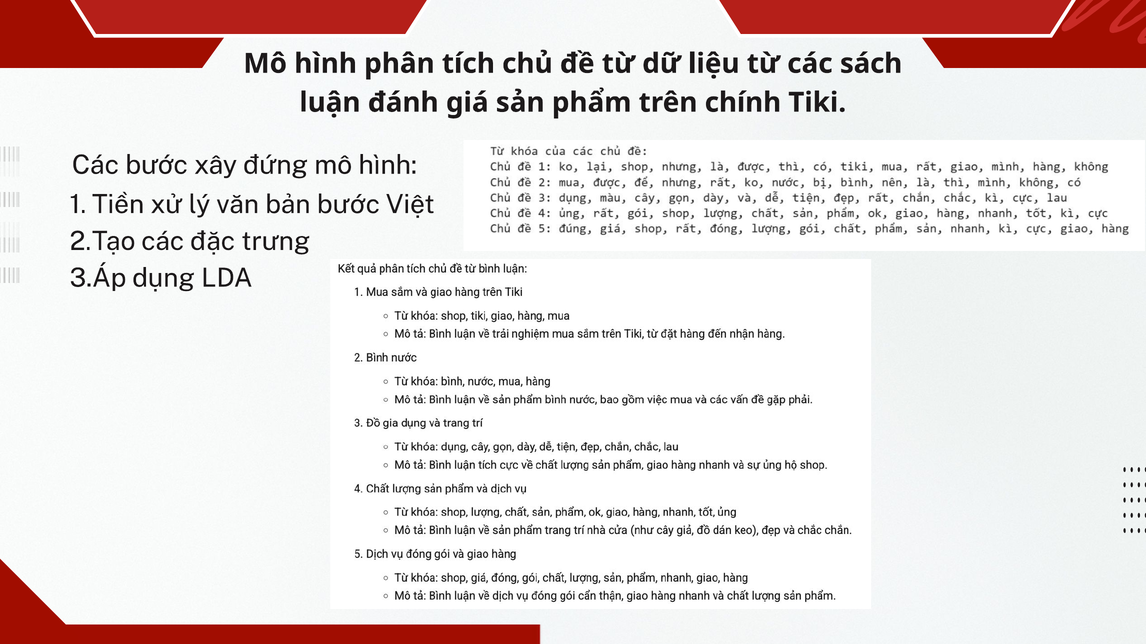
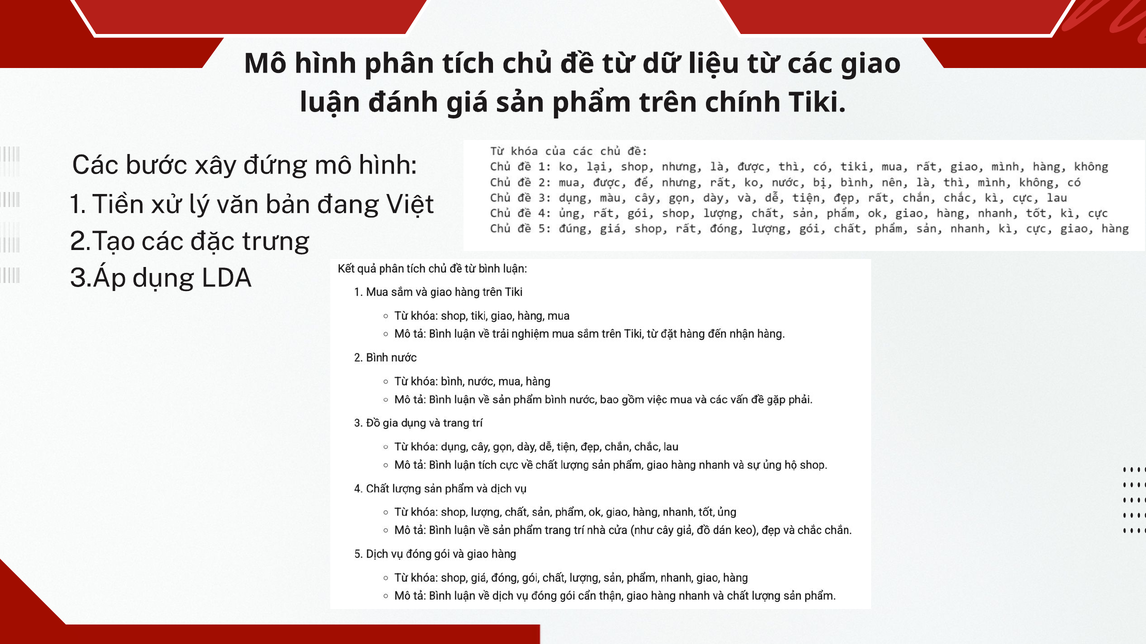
sách: sách -> giao
bản bước: bước -> đang
